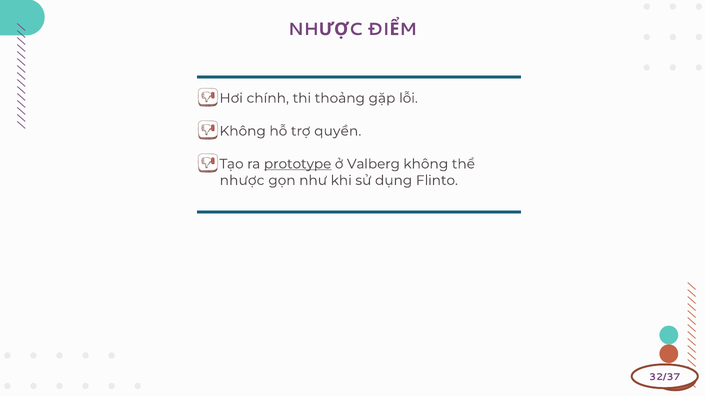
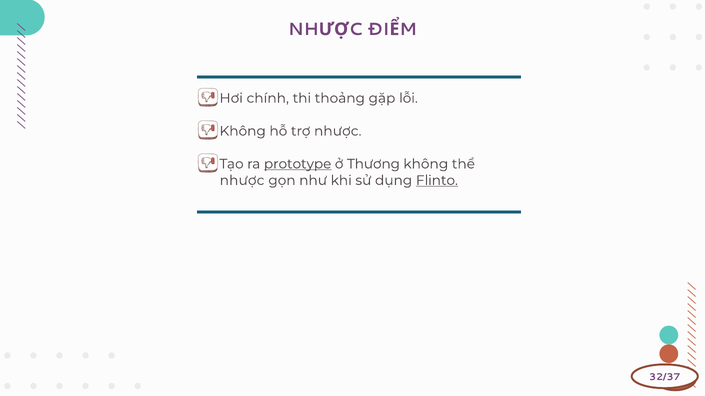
trợ quyền: quyền -> nhược
Valberg: Valberg -> Thương
Flinto underline: none -> present
